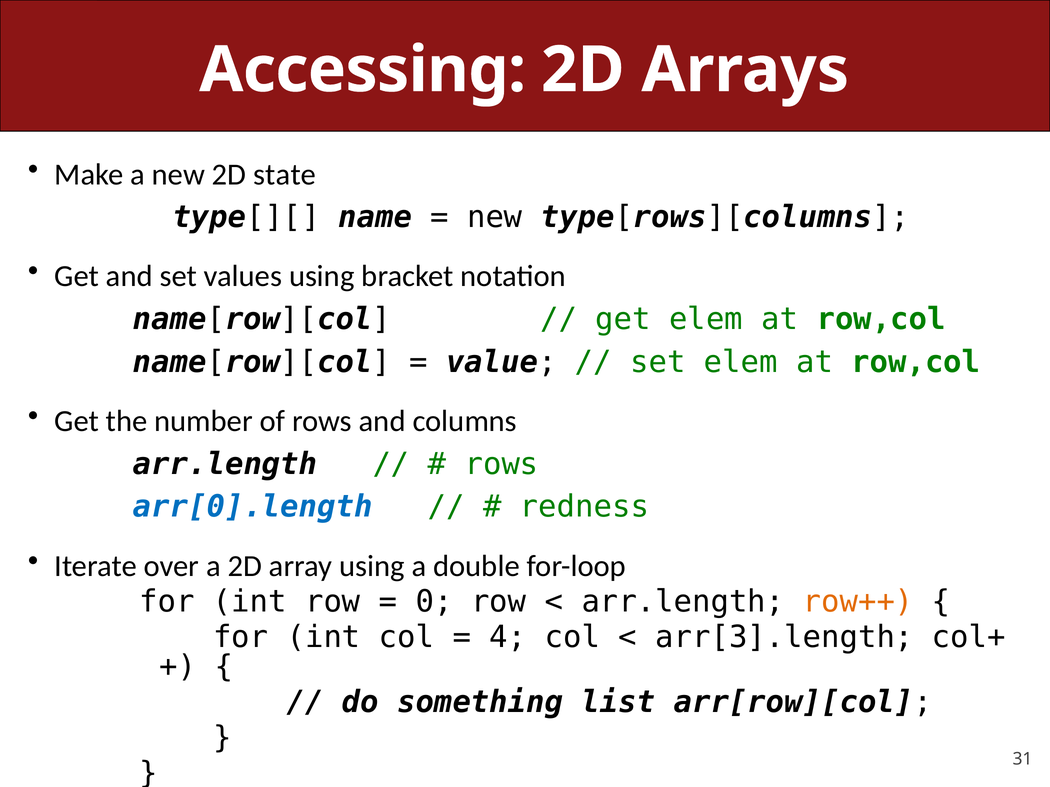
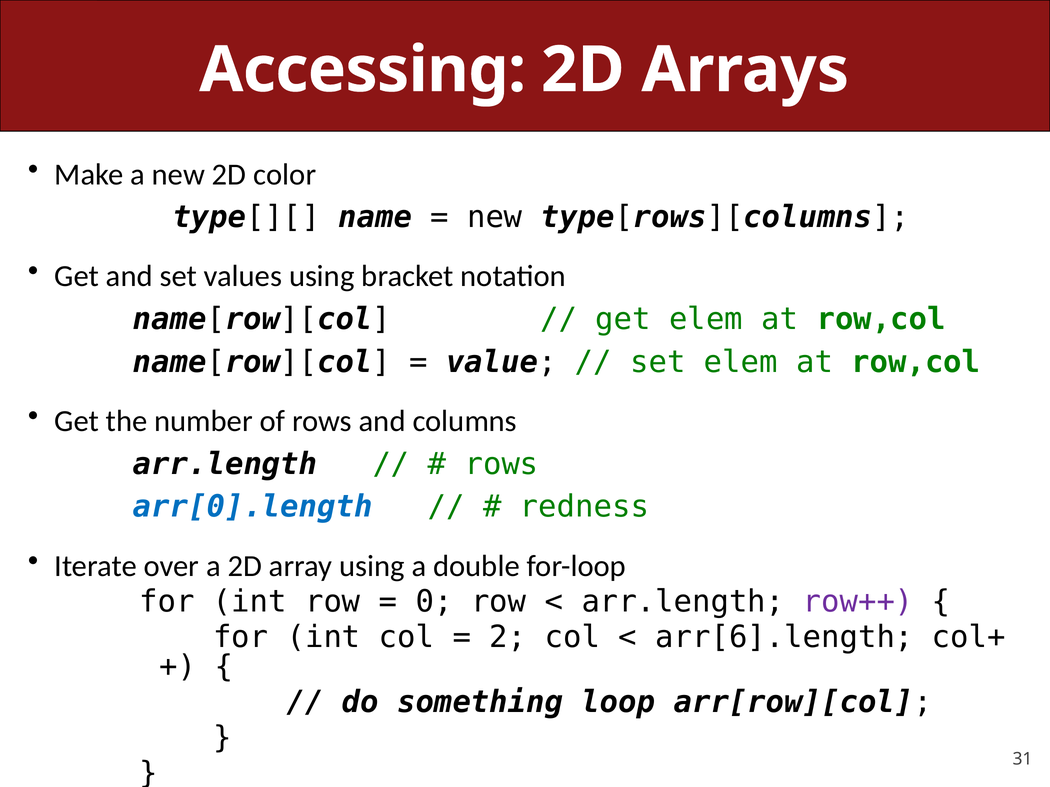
state: state -> color
row++ colour: orange -> purple
4: 4 -> 2
arr[3].length: arr[3].length -> arr[6].length
list: list -> loop
